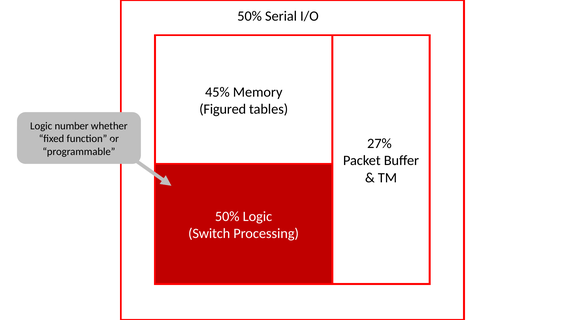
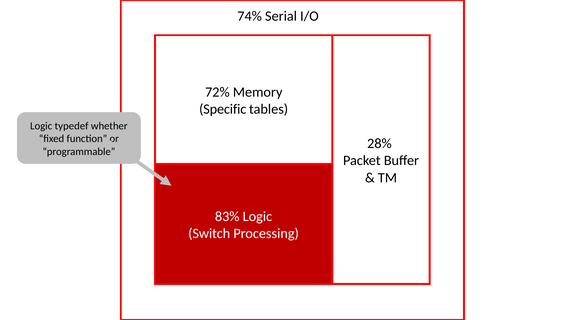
50% at (250, 16): 50% -> 74%
45%: 45% -> 72%
Figured: Figured -> Specific
number: number -> typedef
27%: 27% -> 28%
50% at (227, 216): 50% -> 83%
